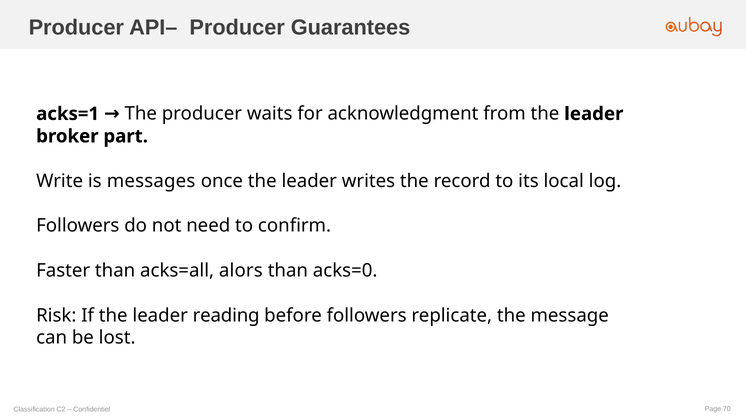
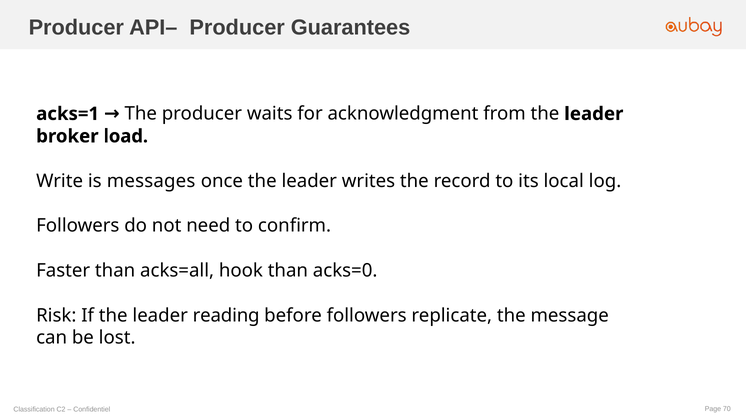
part: part -> load
alors: alors -> hook
